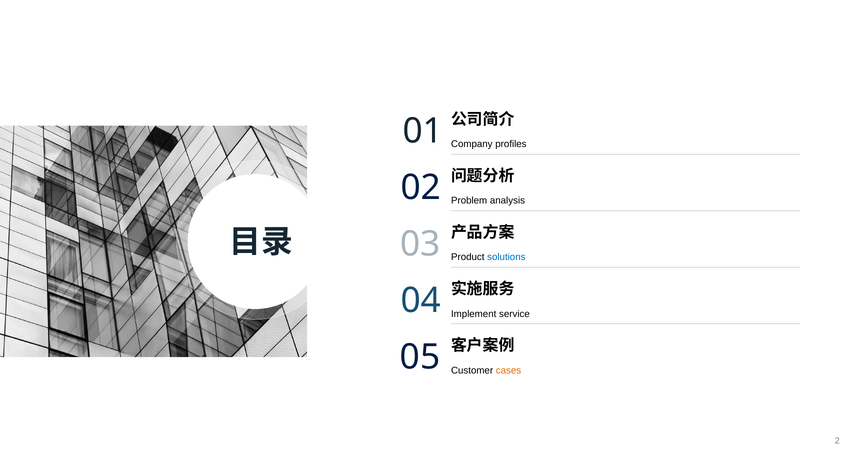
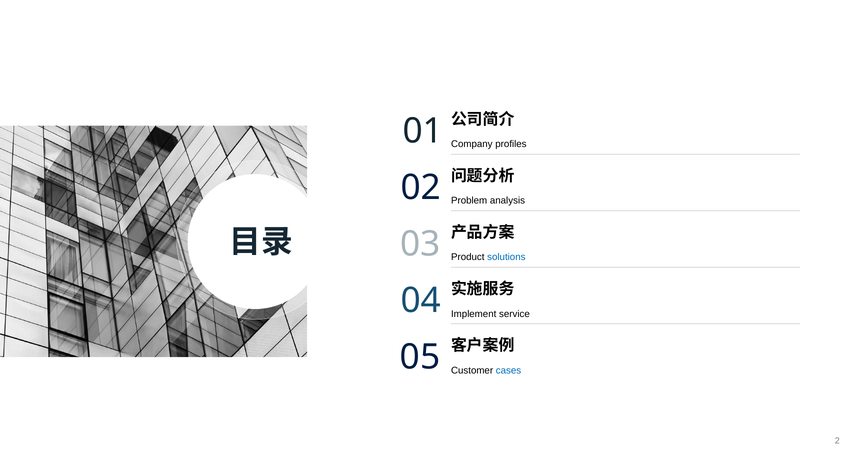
cases colour: orange -> blue
